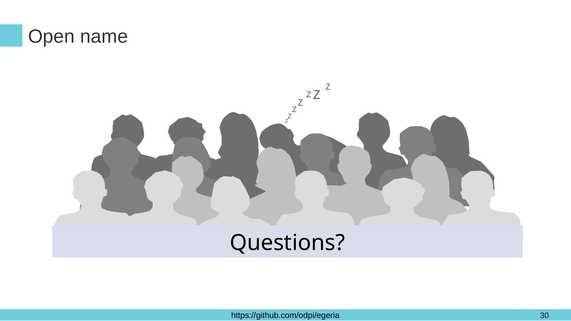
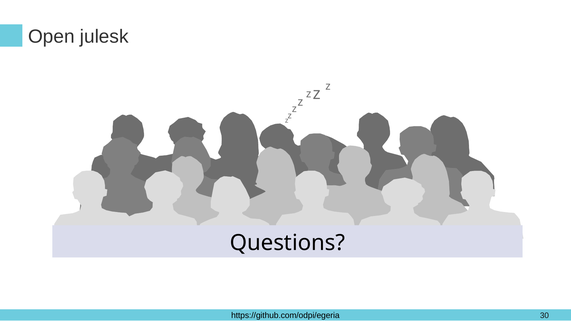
name: name -> julesk
